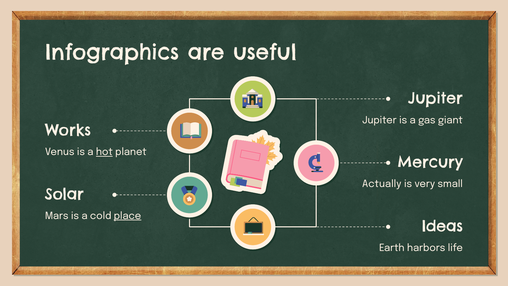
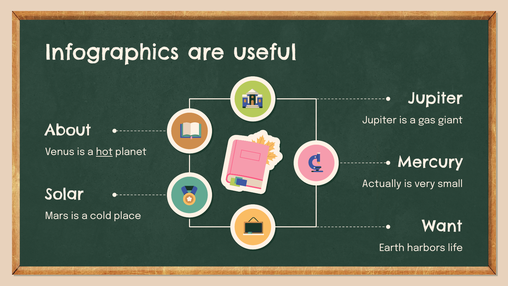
Works: Works -> About
place underline: present -> none
Ideas: Ideas -> Want
